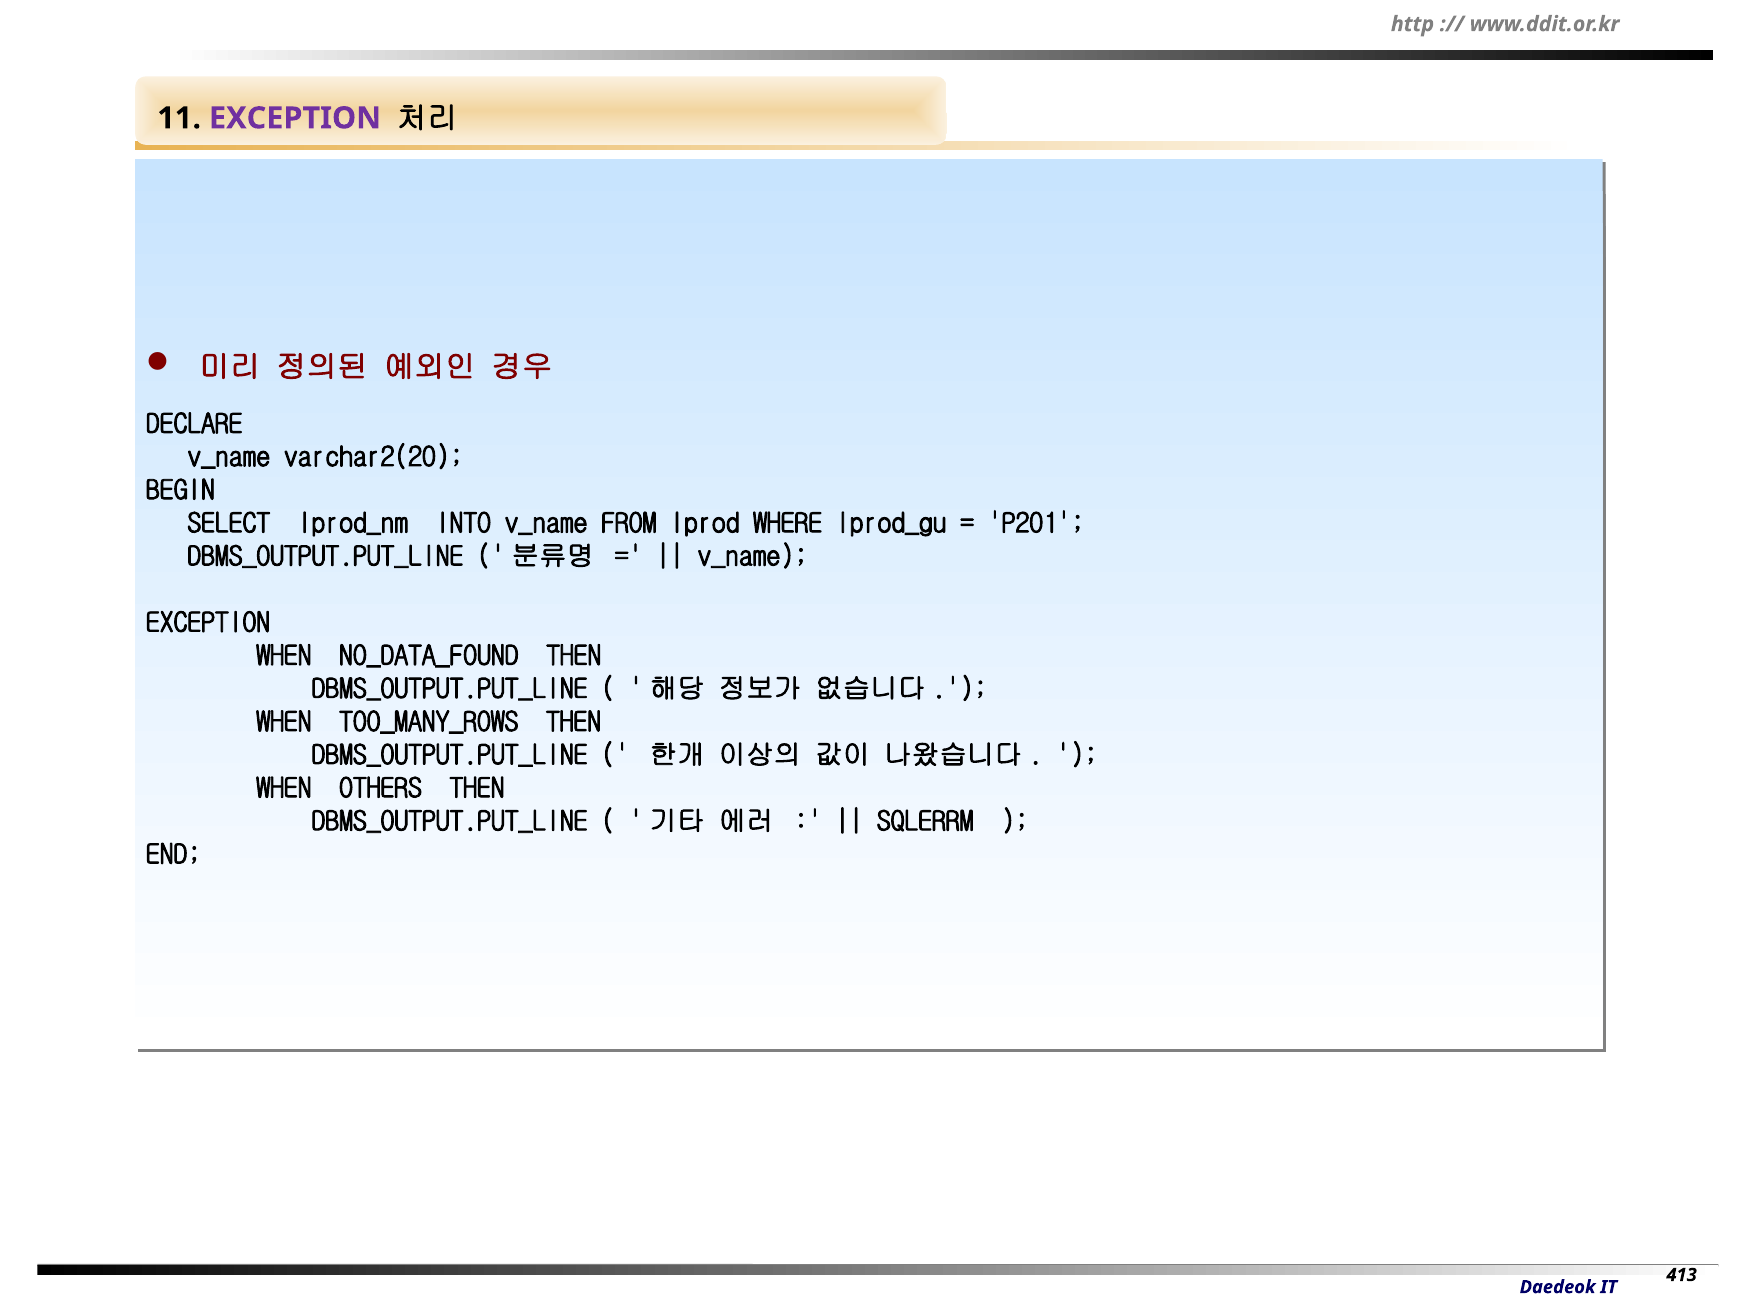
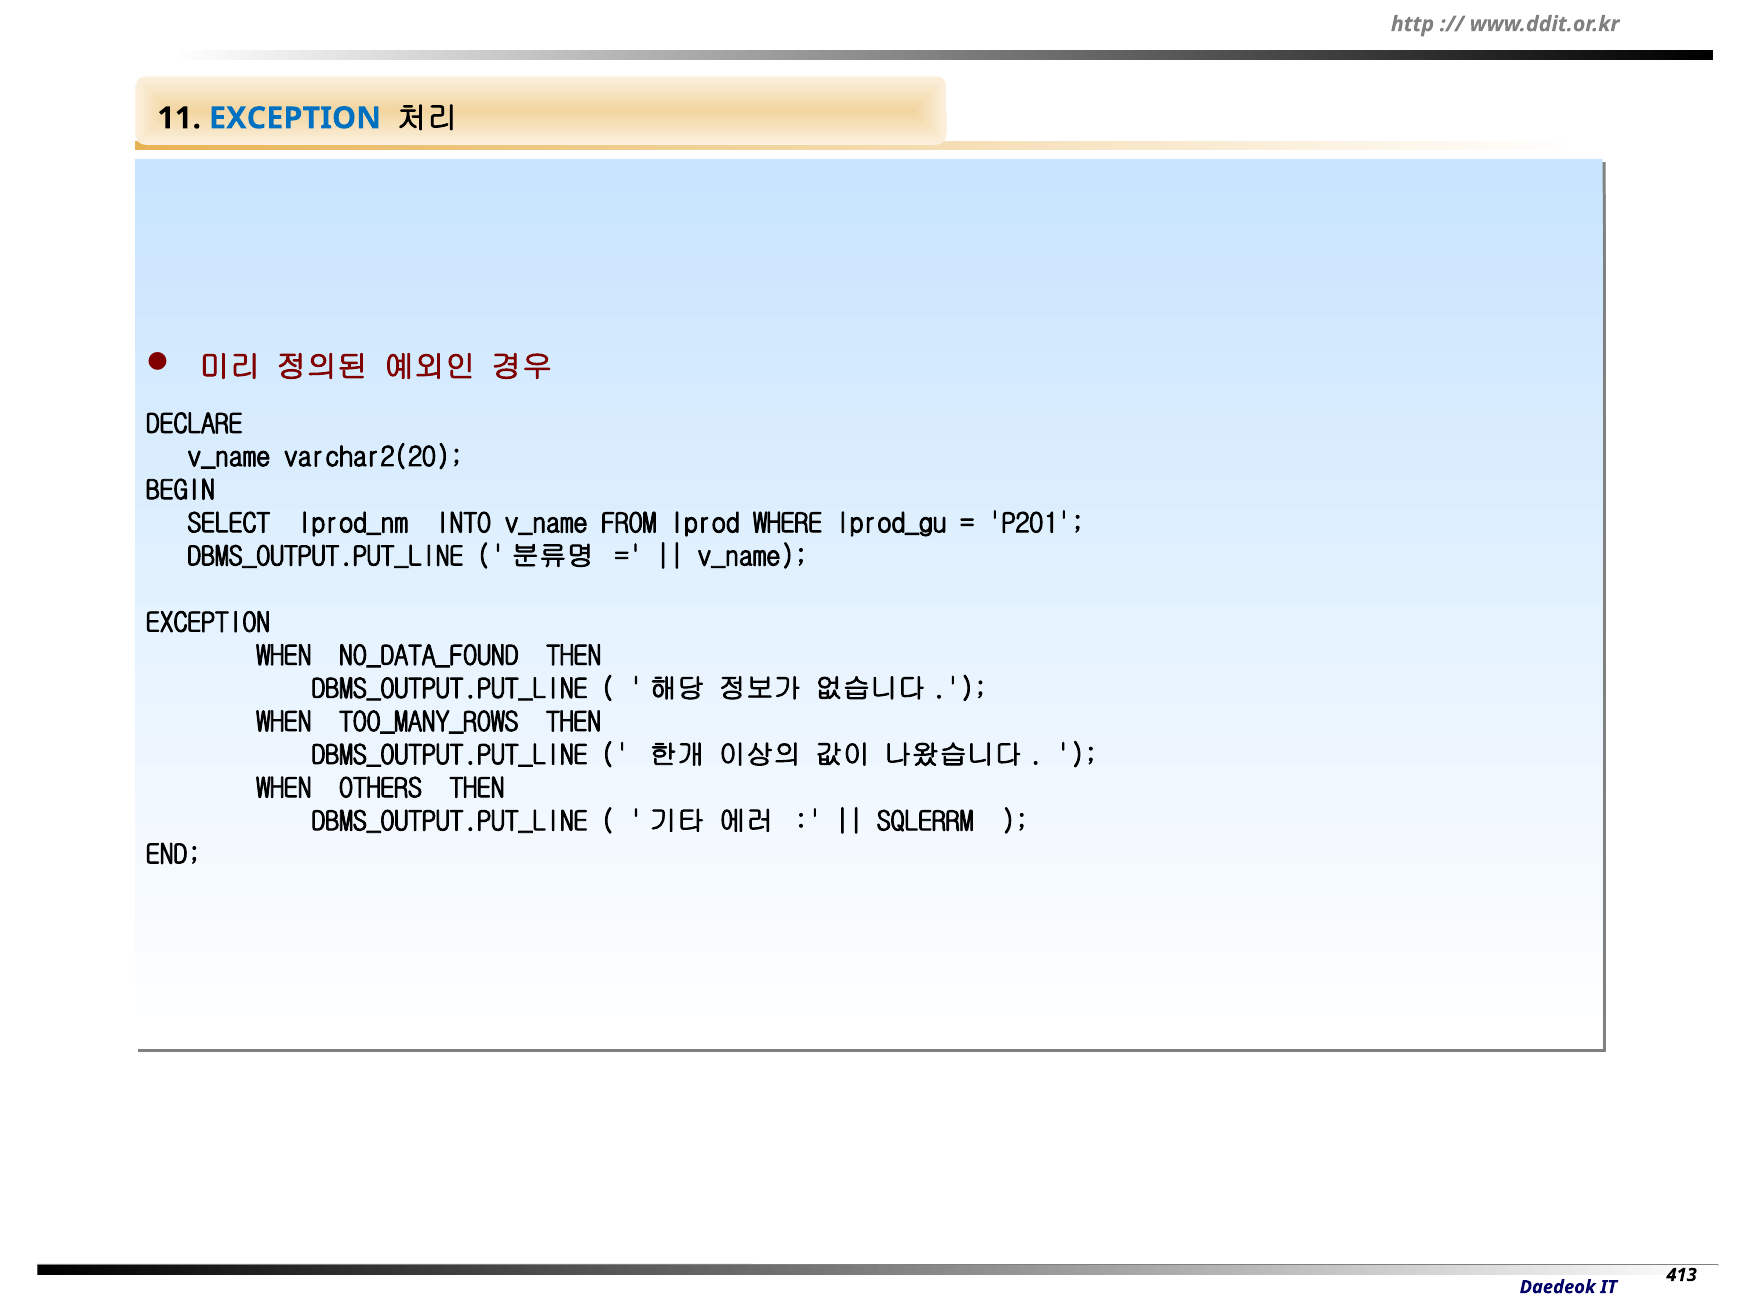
EXCEPTION at (295, 118) colour: purple -> blue
